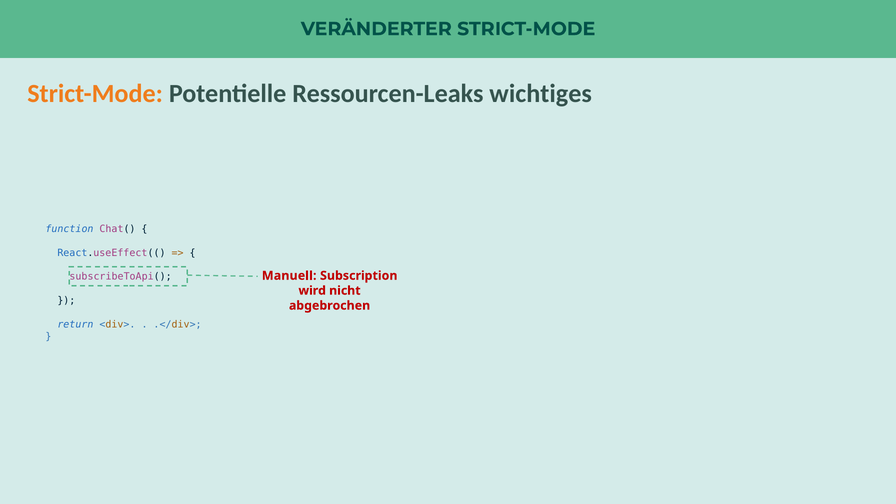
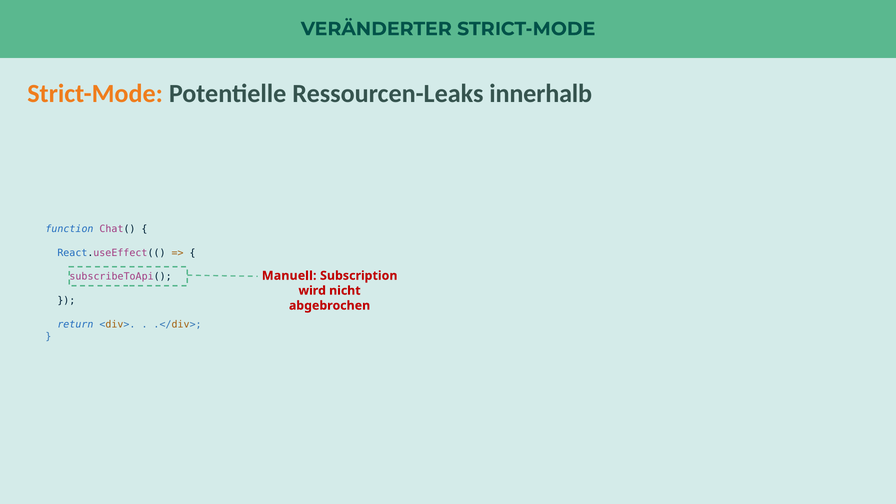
wichtiges: wichtiges -> innerhalb
